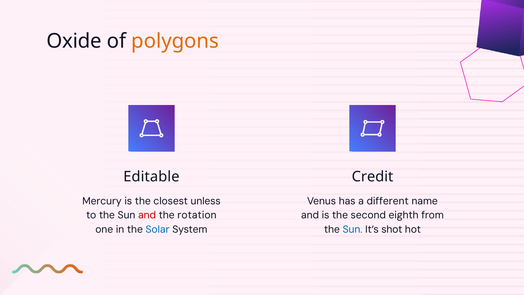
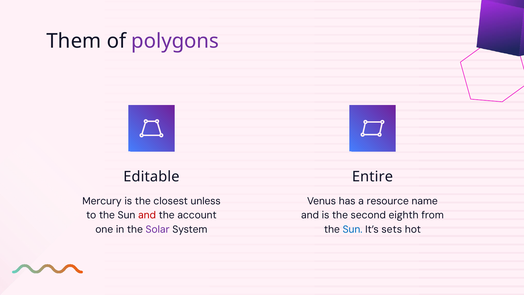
Oxide: Oxide -> Them
polygons colour: orange -> purple
Credit: Credit -> Entire
different: different -> resource
rotation: rotation -> account
Solar colour: blue -> purple
shot: shot -> sets
